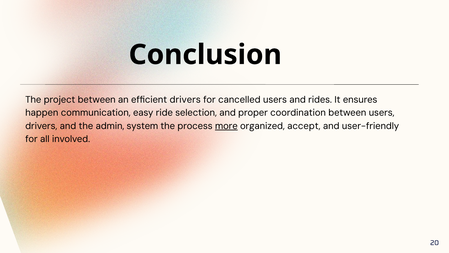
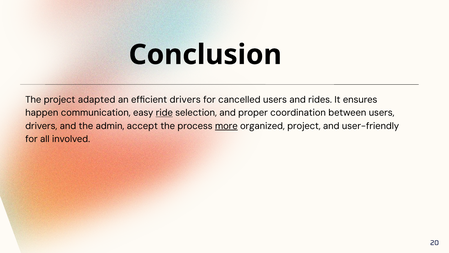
project between: between -> adapted
ride underline: none -> present
system: system -> accept
organized accept: accept -> project
